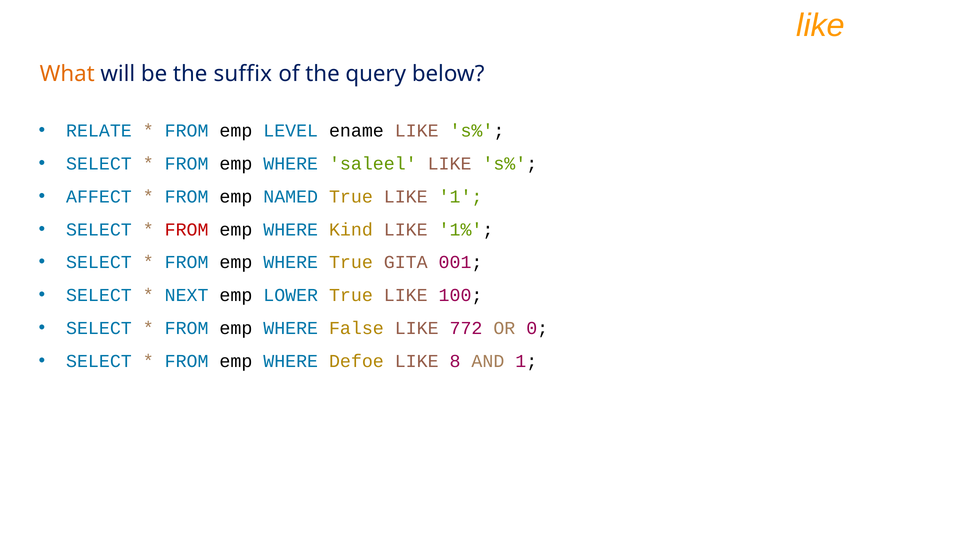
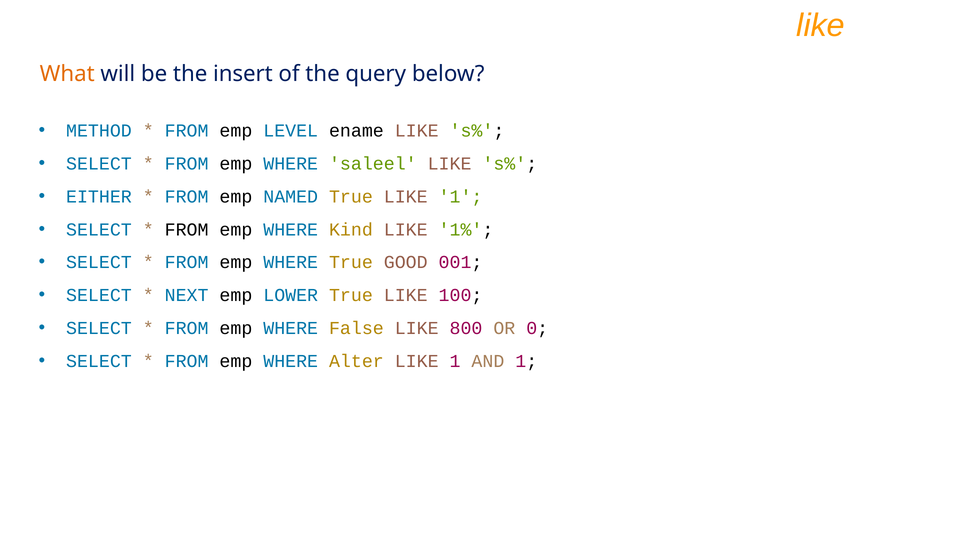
suffix: suffix -> insert
RELATE: RELATE -> METHOD
AFFECT: AFFECT -> EITHER
FROM at (187, 229) colour: red -> black
GITA: GITA -> GOOD
772: 772 -> 800
Defoe: Defoe -> Alter
8 at (455, 361): 8 -> 1
